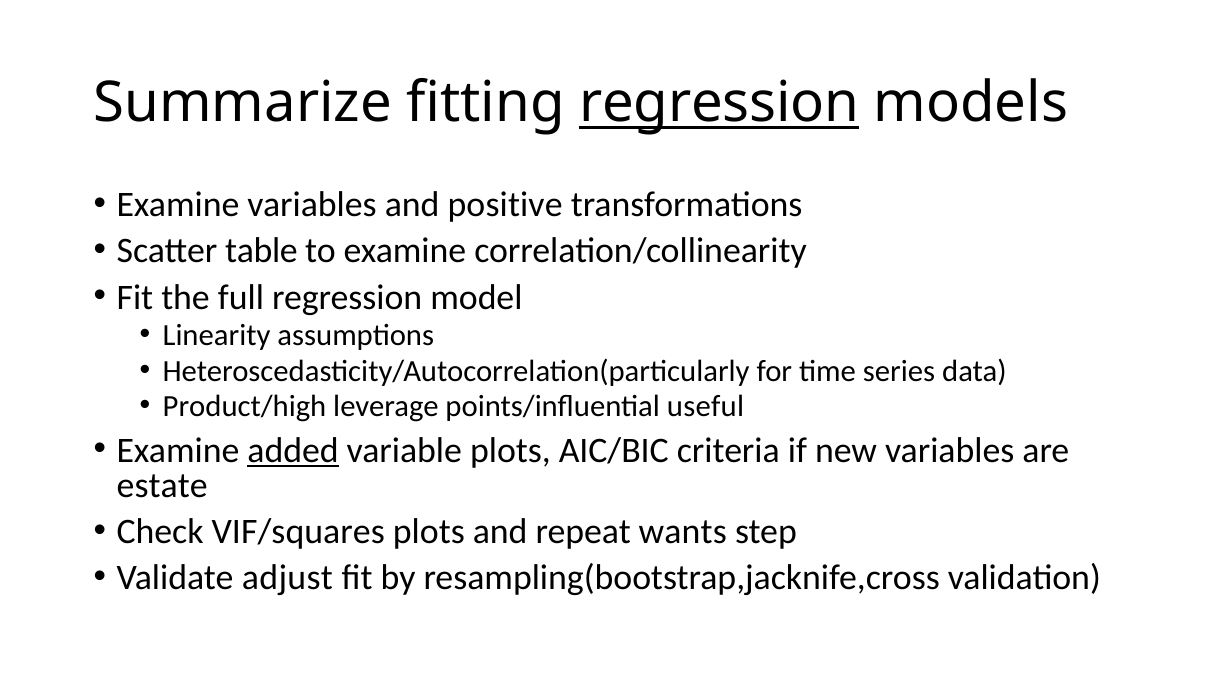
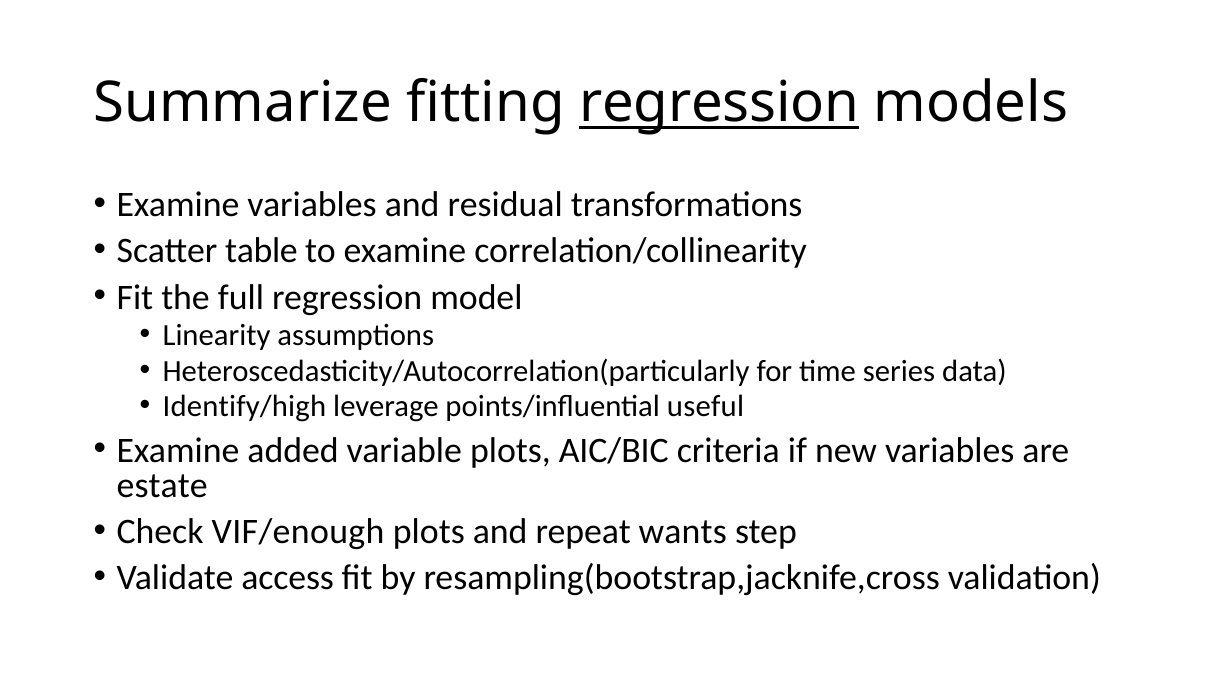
positive: positive -> residual
Product/high: Product/high -> Identify/high
added underline: present -> none
VIF/squares: VIF/squares -> VIF/enough
adjust: adjust -> access
